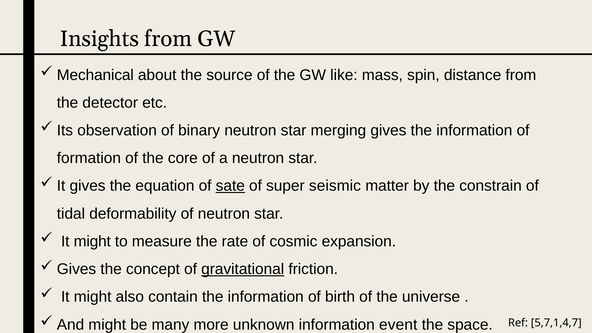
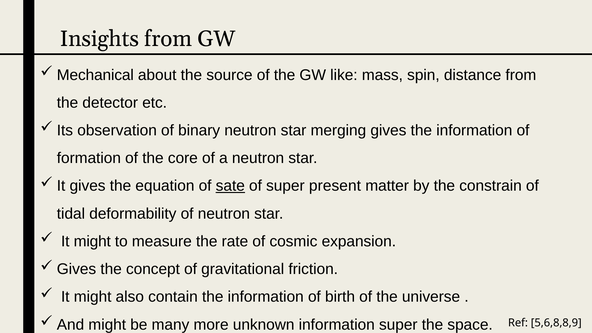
seismic: seismic -> present
gravitational underline: present -> none
information event: event -> super
5,7,1,4,7: 5,7,1,4,7 -> 5,6,8,8,9
